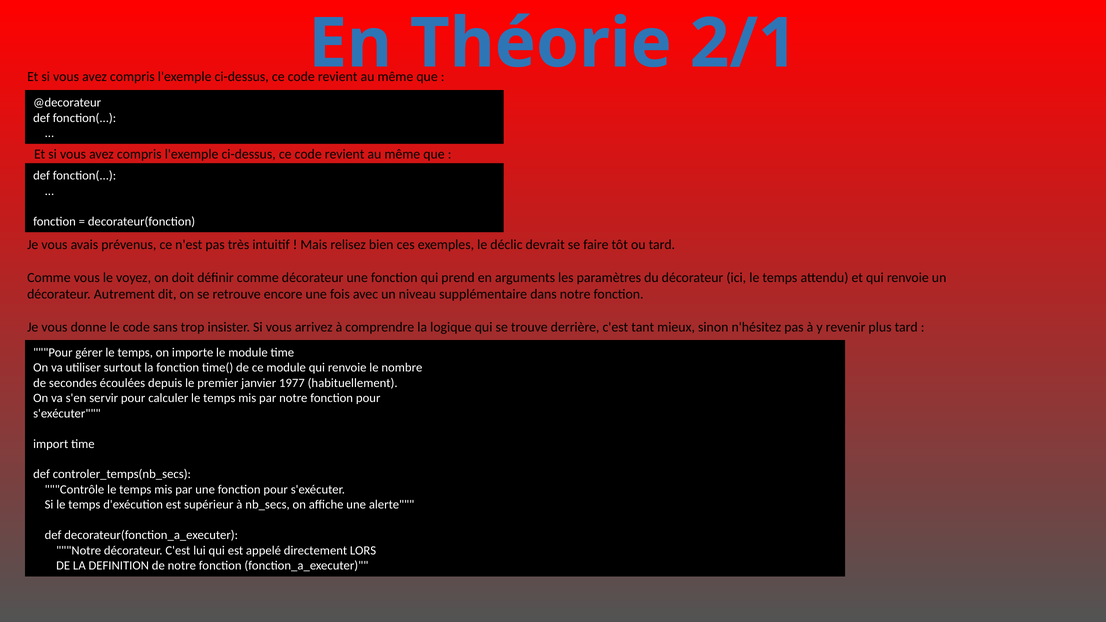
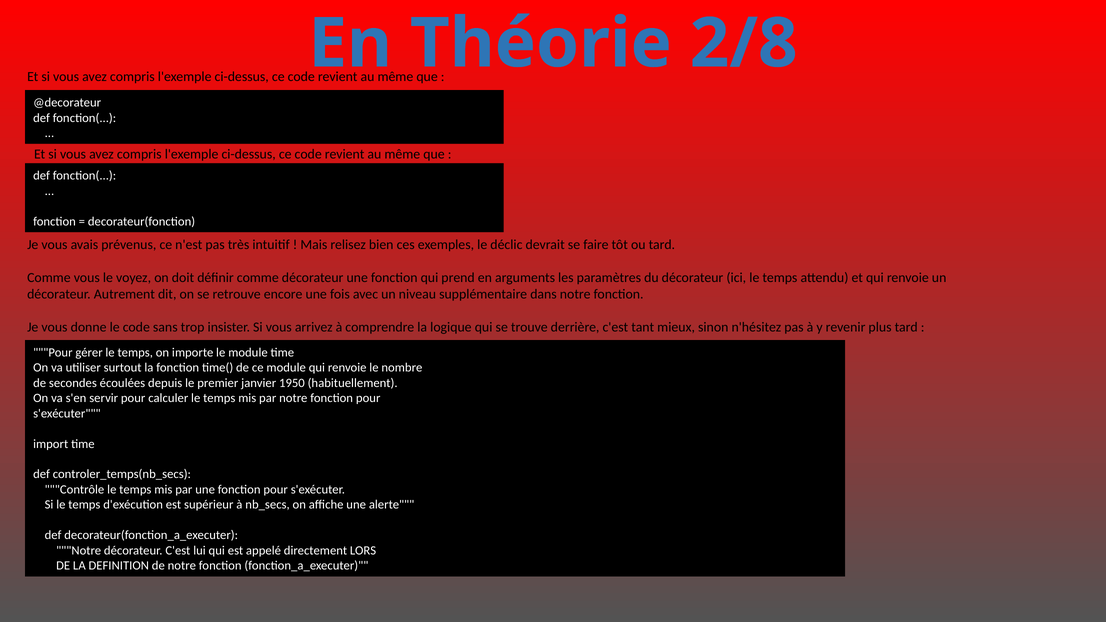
2/1: 2/1 -> 2/8
1977: 1977 -> 1950
